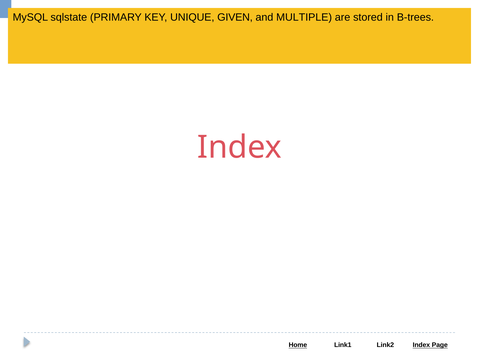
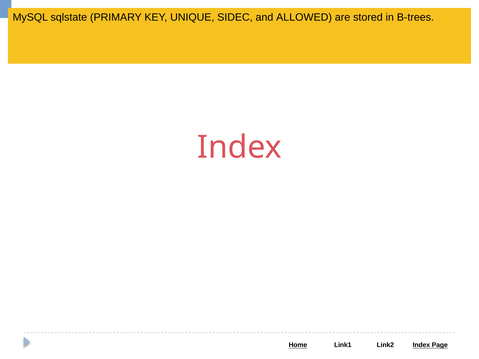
GIVEN: GIVEN -> SIDEC
MULTIPLE: MULTIPLE -> ALLOWED
